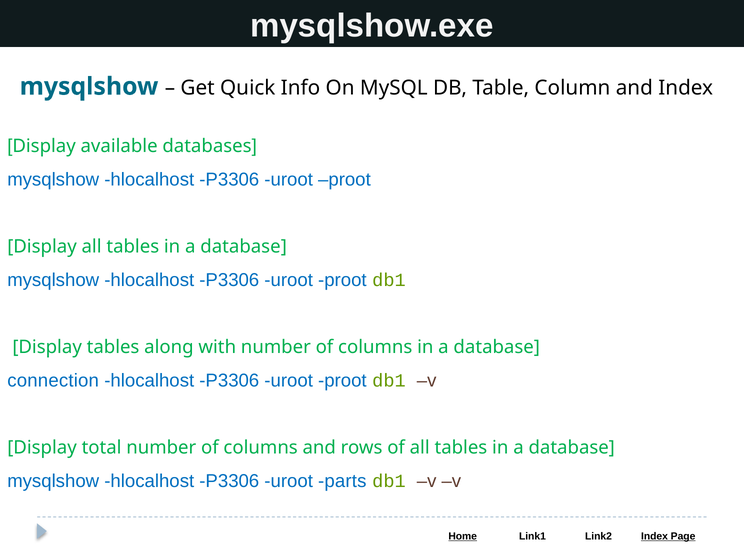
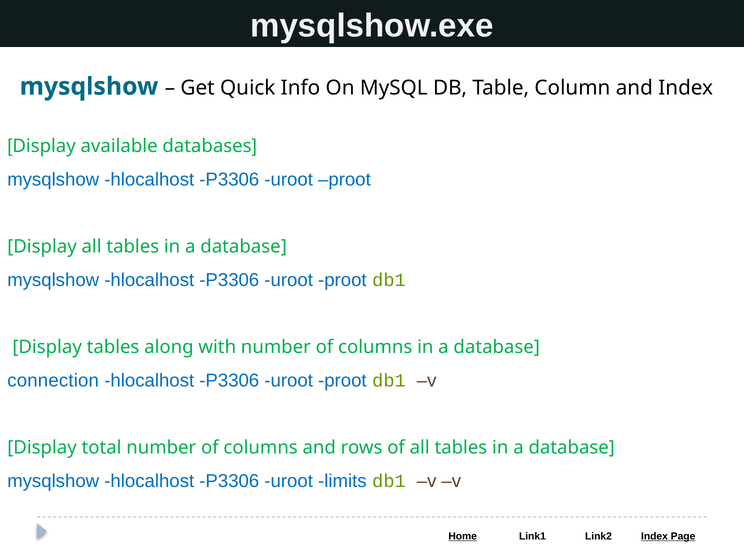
parts: parts -> limits
